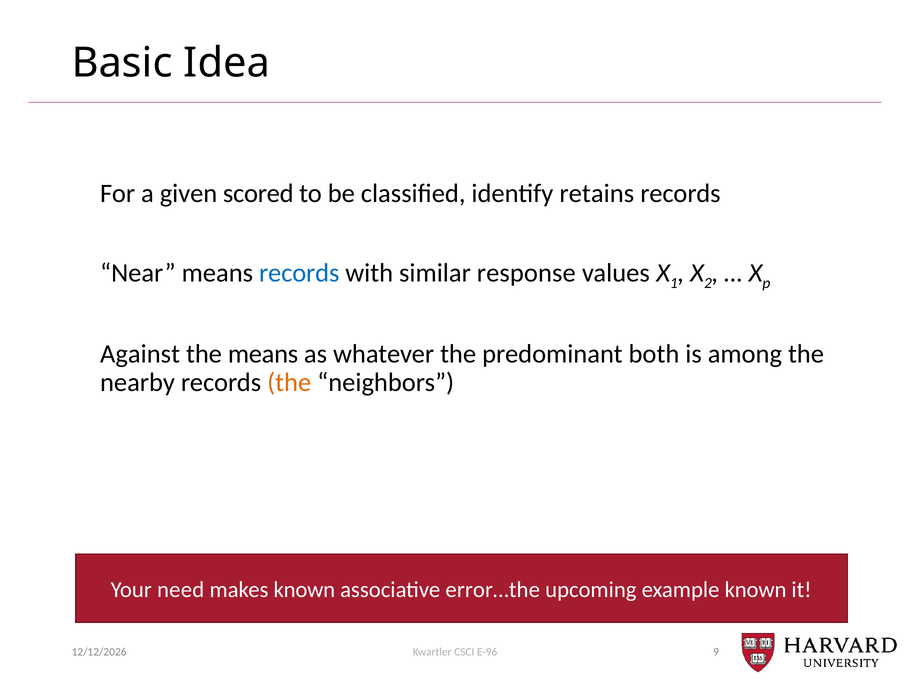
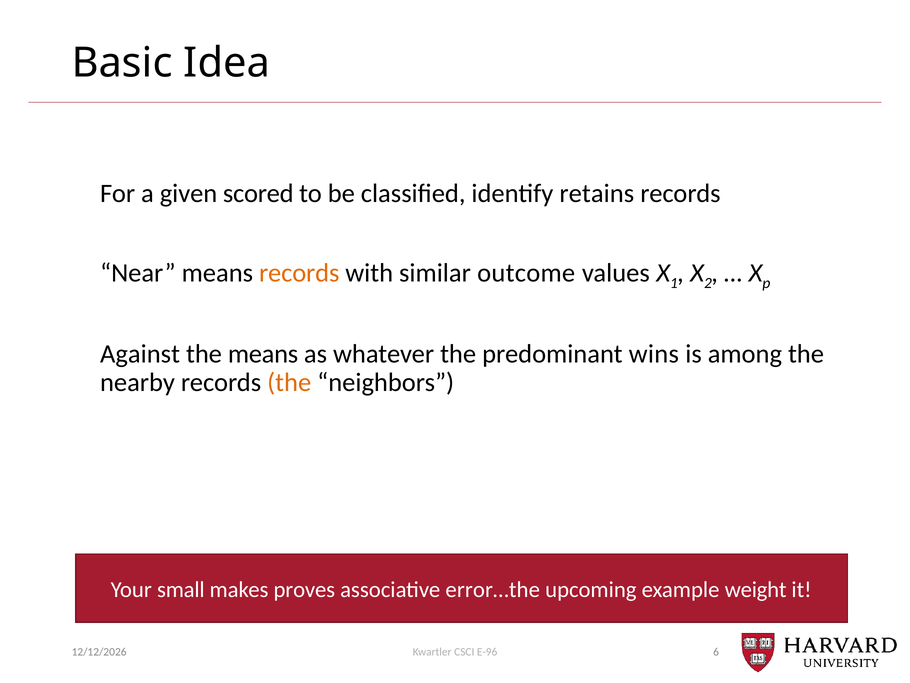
records at (299, 273) colour: blue -> orange
response: response -> outcome
both: both -> wins
need: need -> small
makes known: known -> proves
example known: known -> weight
9: 9 -> 6
